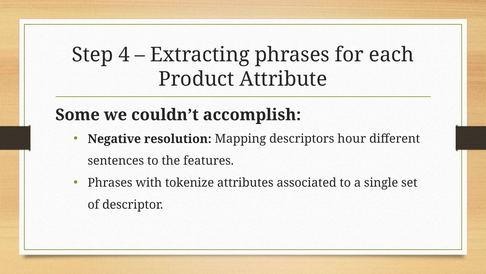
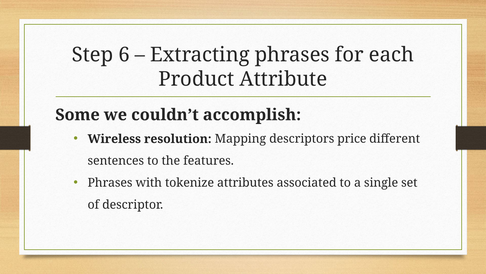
4: 4 -> 6
Negative: Negative -> Wireless
hour: hour -> price
